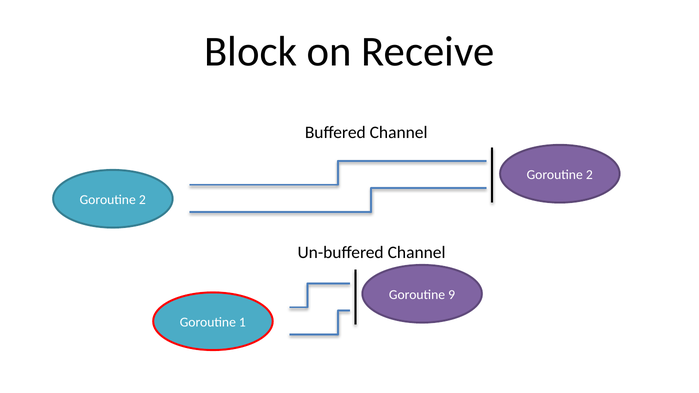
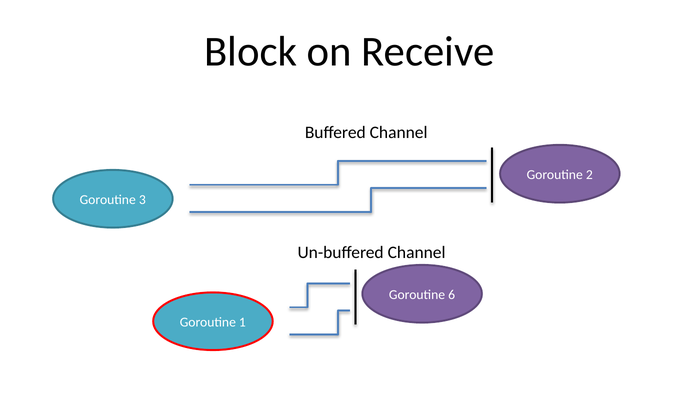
2 at (142, 200): 2 -> 3
9: 9 -> 6
